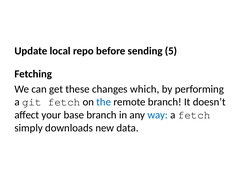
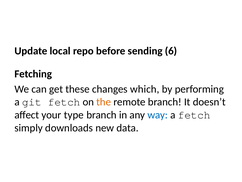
5: 5 -> 6
the colour: blue -> orange
base: base -> type
